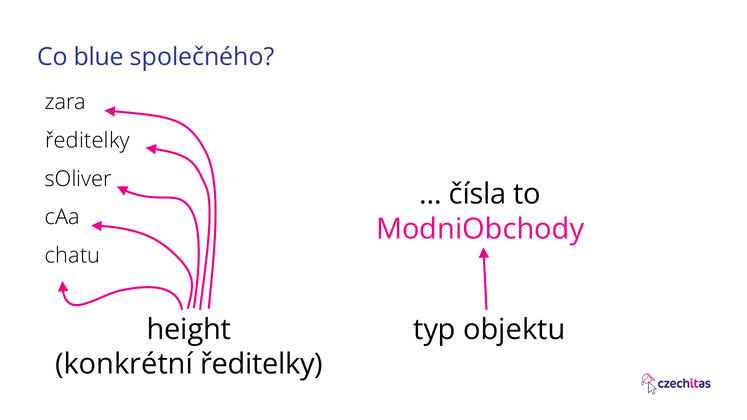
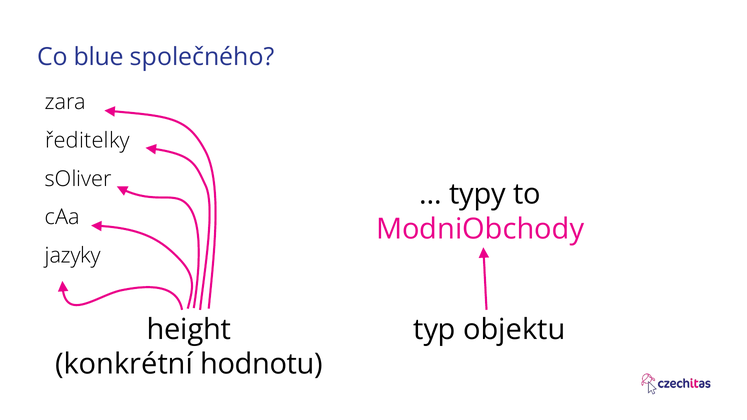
čísla: čísla -> typy
chatu: chatu -> jazyky
konkrétní ředitelky: ředitelky -> hodnotu
